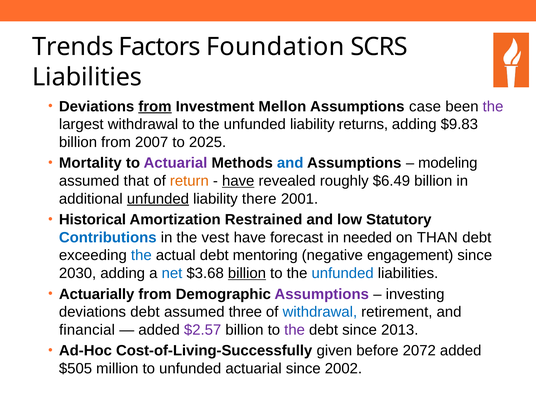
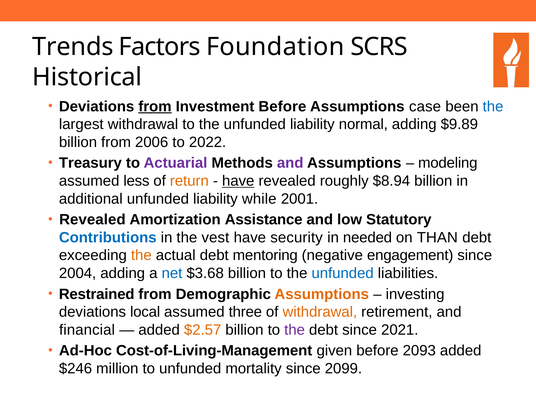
Liabilities at (87, 77): Liabilities -> Historical
Investment Mellon: Mellon -> Before
the at (493, 106) colour: purple -> blue
returns: returns -> normal
$9.83: $9.83 -> $9.89
2007: 2007 -> 2006
2025: 2025 -> 2022
Mortality: Mortality -> Treasury
and at (290, 163) colour: blue -> purple
that: that -> less
$6.49: $6.49 -> $8.94
unfunded at (158, 199) underline: present -> none
there: there -> while
Historical at (93, 220): Historical -> Revealed
Restrained: Restrained -> Assistance
forecast: forecast -> security
the at (141, 255) colour: blue -> orange
2030: 2030 -> 2004
billion at (247, 273) underline: present -> none
Actuarially: Actuarially -> Restrained
Assumptions at (322, 294) colour: purple -> orange
deviations debt: debt -> local
withdrawal at (320, 312) colour: blue -> orange
$2.57 colour: purple -> orange
2013: 2013 -> 2021
Cost-of-Living-Successfully: Cost-of-Living-Successfully -> Cost-of-Living-Management
2072: 2072 -> 2093
$505: $505 -> $246
unfunded actuarial: actuarial -> mortality
2002: 2002 -> 2099
